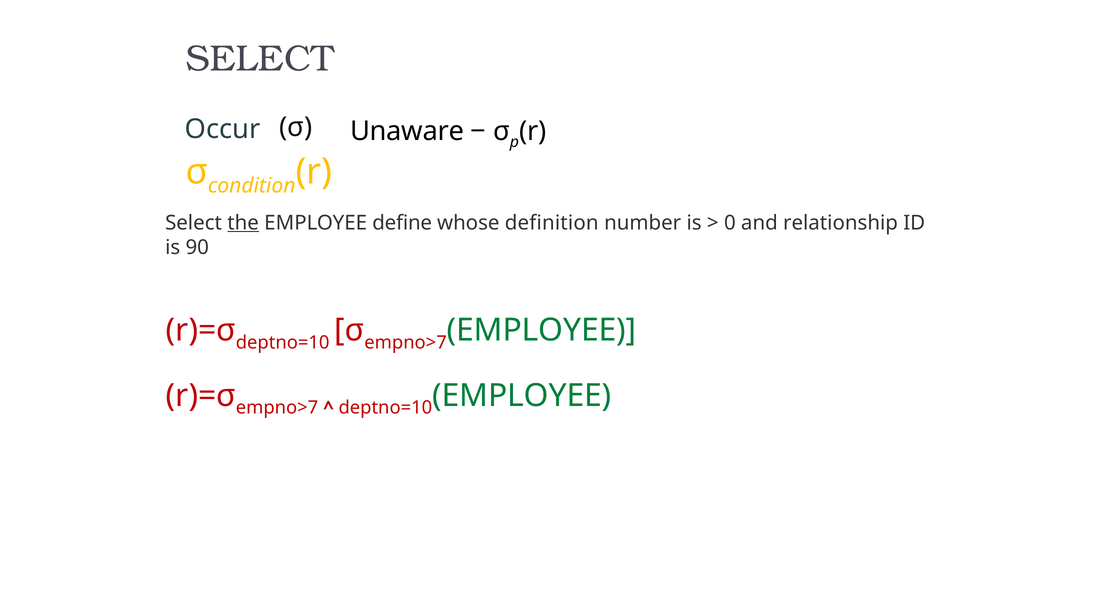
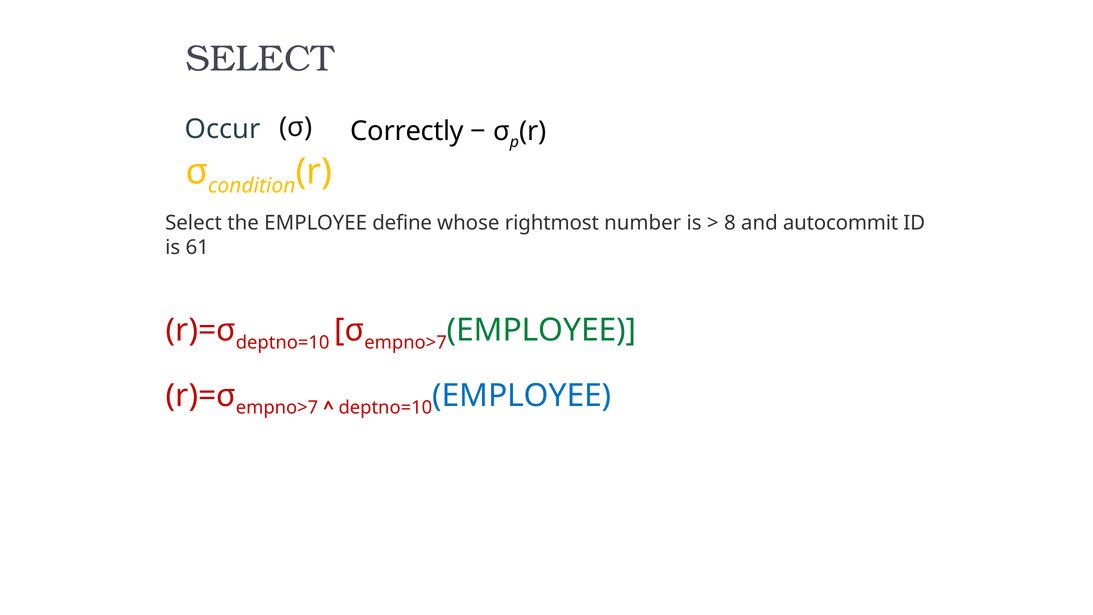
Unaware: Unaware -> Correctly
the underline: present -> none
definition: definition -> rightmost
0: 0 -> 8
relationship: relationship -> autocommit
90: 90 -> 61
EMPLOYEE at (522, 395) colour: green -> blue
